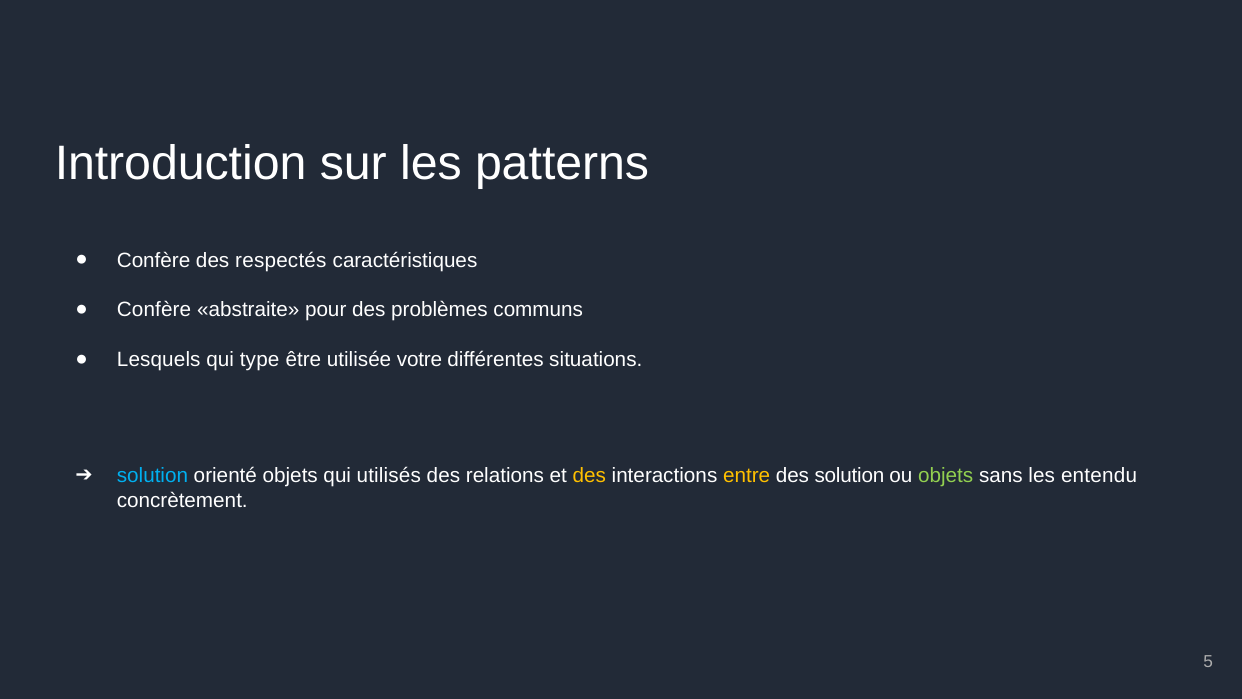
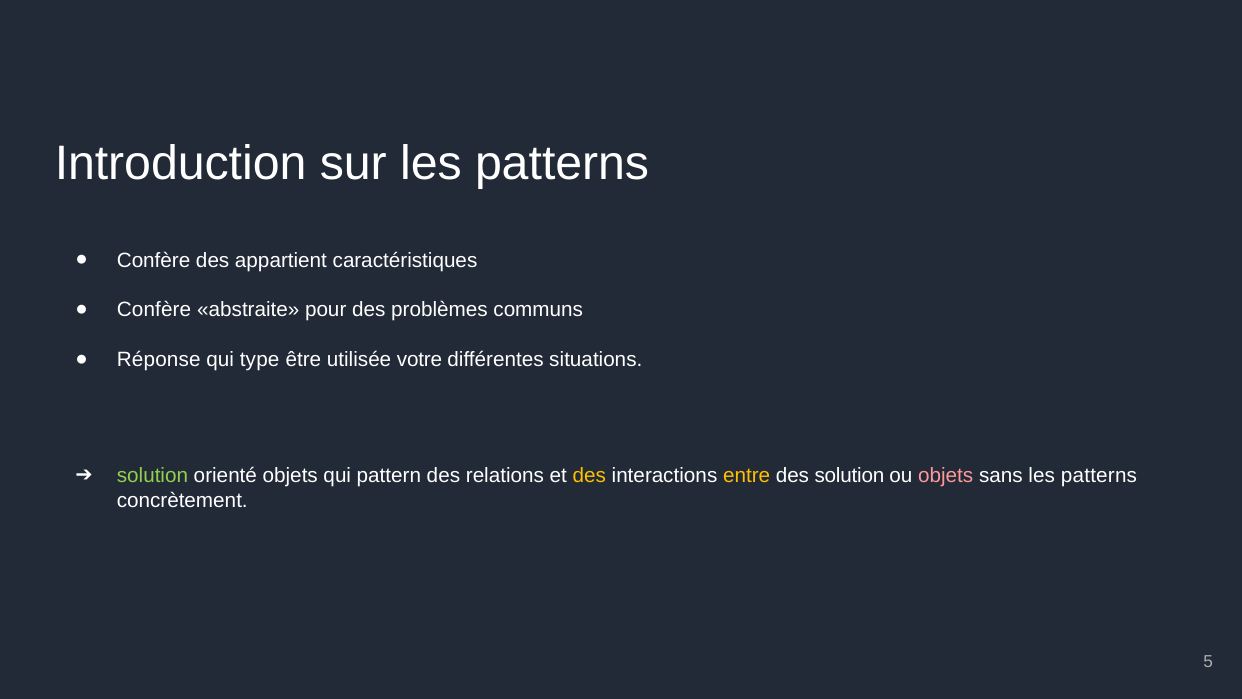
respectés: respectés -> appartient
Lesquels: Lesquels -> Réponse
solution at (152, 475) colour: light blue -> light green
utilisés: utilisés -> pattern
objets at (946, 475) colour: light green -> pink
sans les entendu: entendu -> patterns
